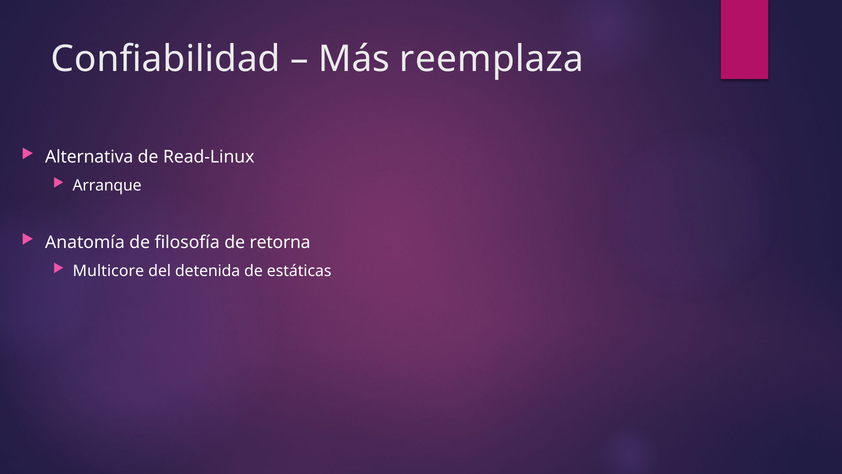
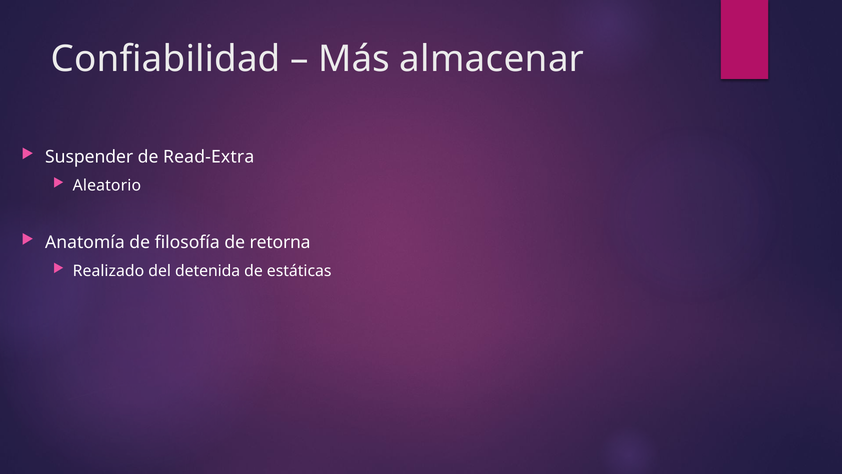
reemplaza: reemplaza -> almacenar
Alternativa: Alternativa -> Suspender
Read-Linux: Read-Linux -> Read-Extra
Arranque: Arranque -> Aleatorio
Multicore: Multicore -> Realizado
